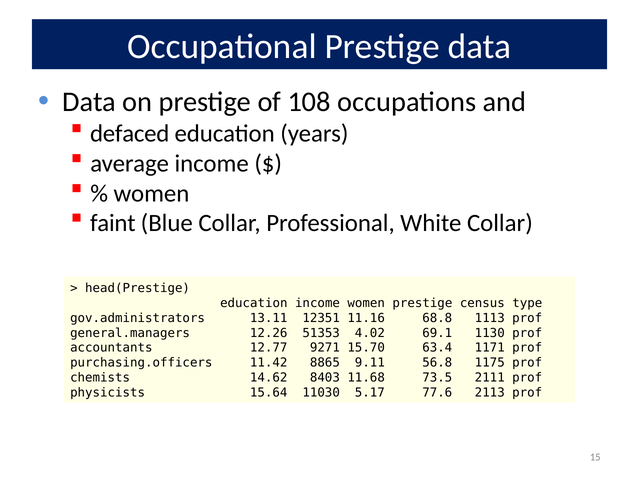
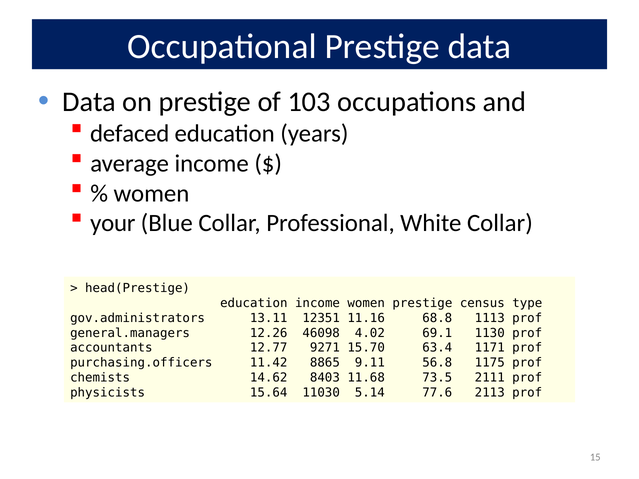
108: 108 -> 103
faint: faint -> your
51353: 51353 -> 46098
5.17: 5.17 -> 5.14
